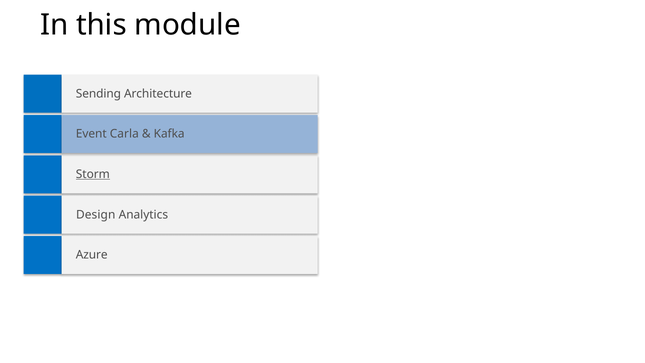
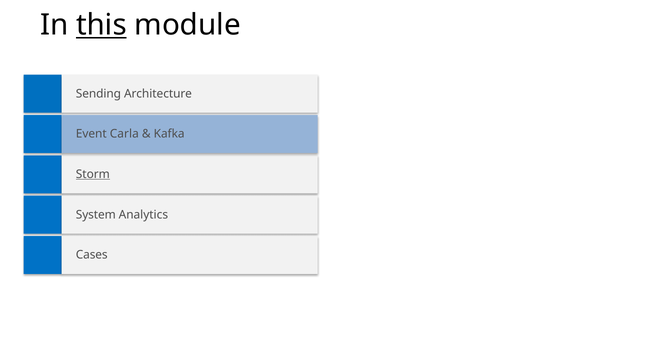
this underline: none -> present
Design: Design -> System
Azure: Azure -> Cases
